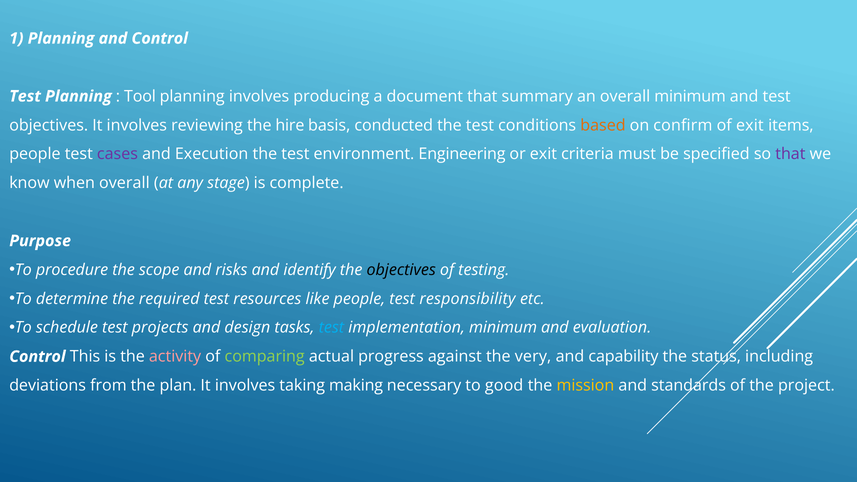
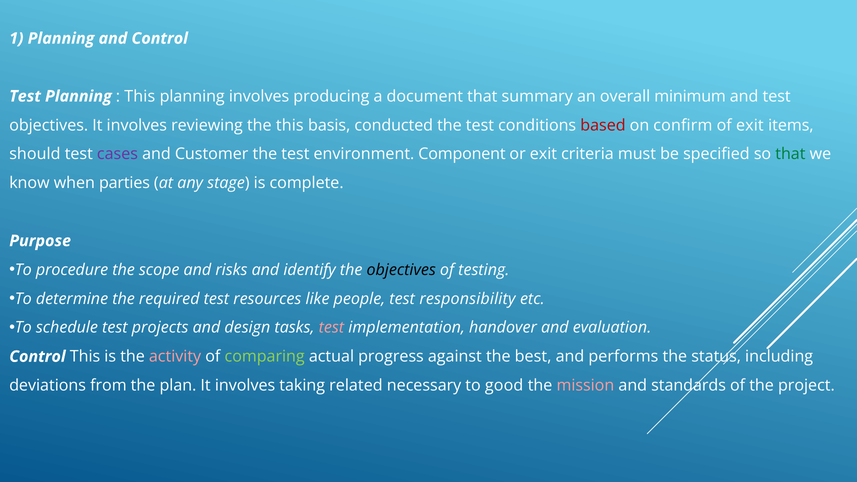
Tool at (140, 96): Tool -> This
the hire: hire -> this
based colour: orange -> red
people at (35, 154): people -> should
Execution: Execution -> Customer
Engineering: Engineering -> Component
that at (790, 154) colour: purple -> green
when overall: overall -> parties
test at (331, 328) colour: light blue -> pink
implementation minimum: minimum -> handover
very: very -> best
capability: capability -> performs
making: making -> related
mission colour: yellow -> pink
